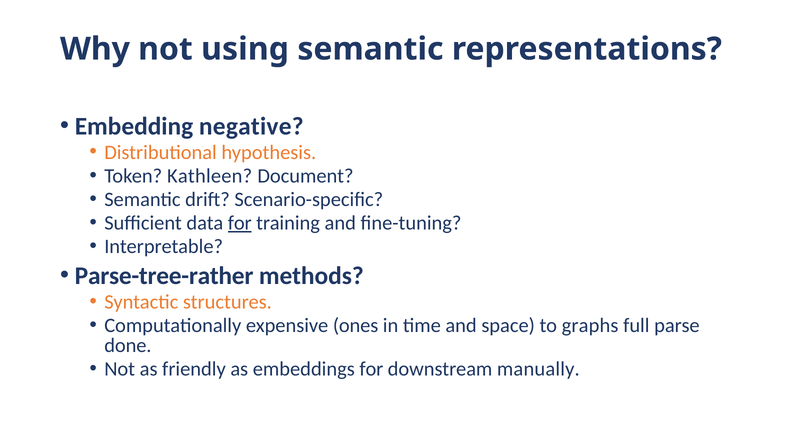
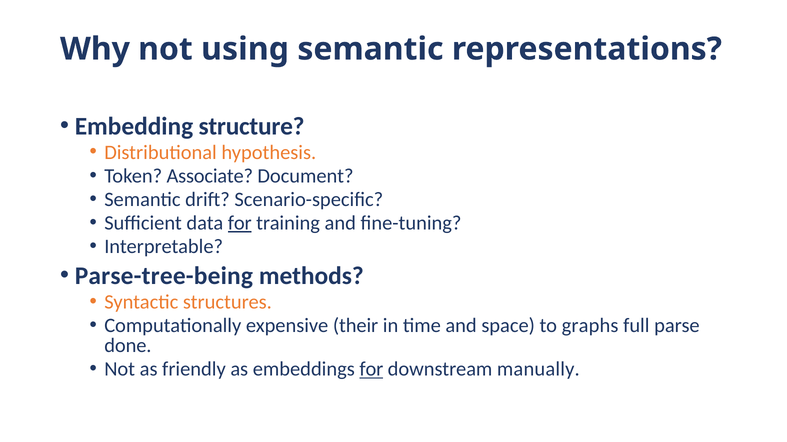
negative: negative -> structure
Kathleen: Kathleen -> Associate
Parse-tree-rather: Parse-tree-rather -> Parse-tree-being
ones: ones -> their
for at (371, 370) underline: none -> present
